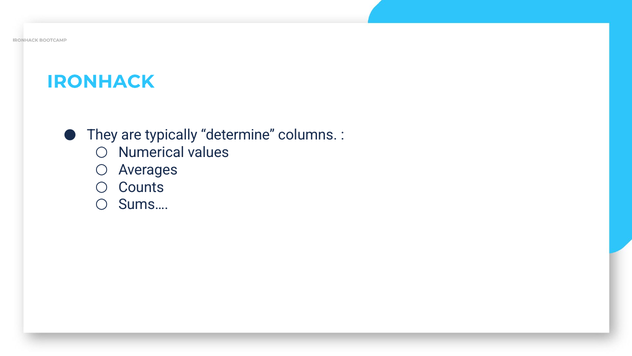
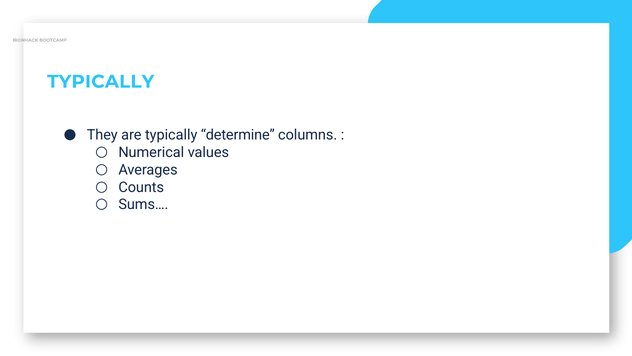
IRONHACK at (101, 82): IRONHACK -> TYPICALLY
